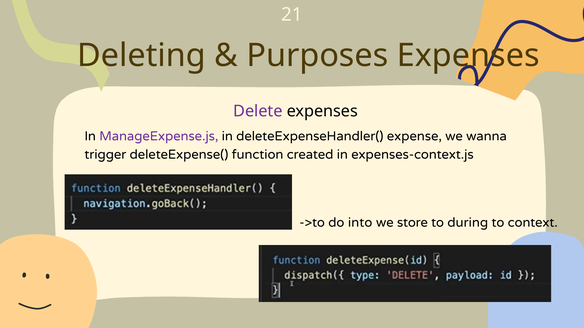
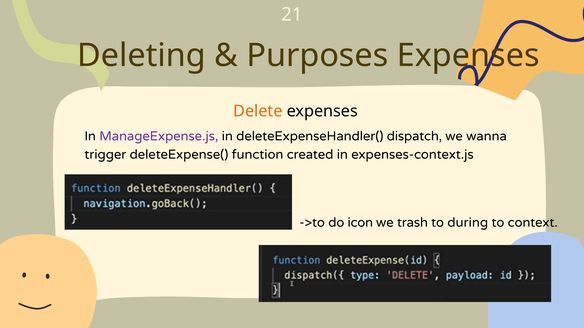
Delete colour: purple -> orange
expense: expense -> dispatch
into: into -> icon
store: store -> trash
